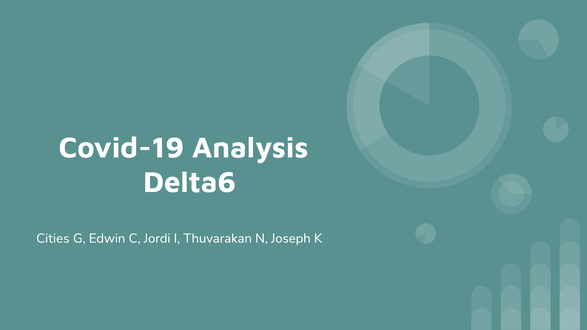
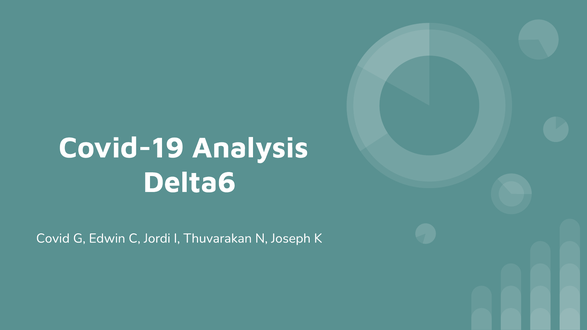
Cities: Cities -> Covid
